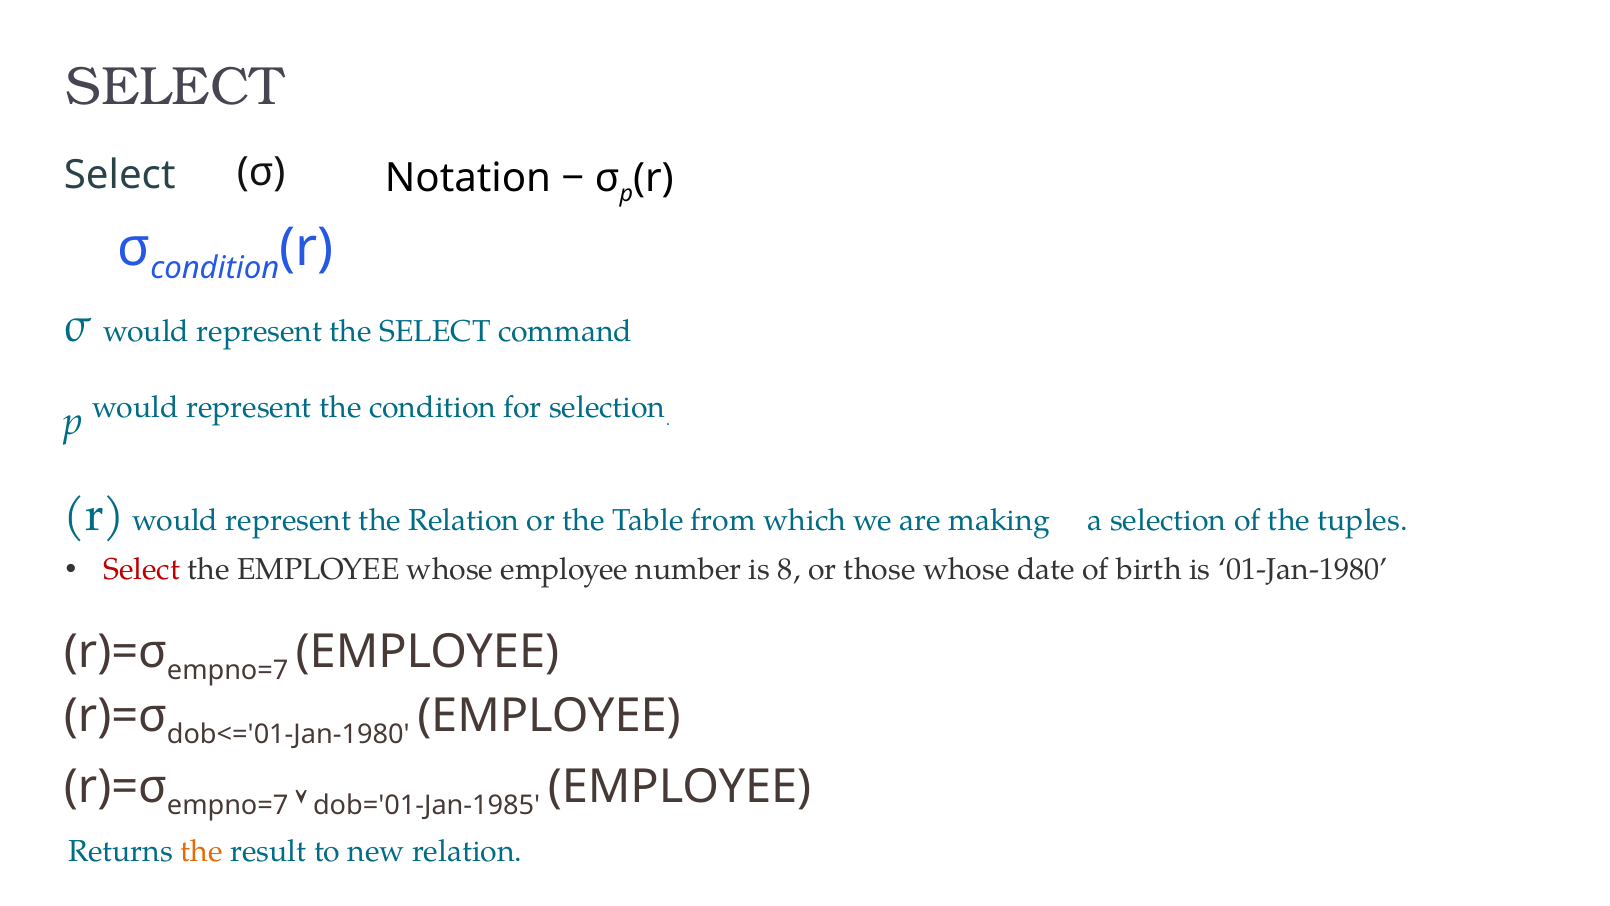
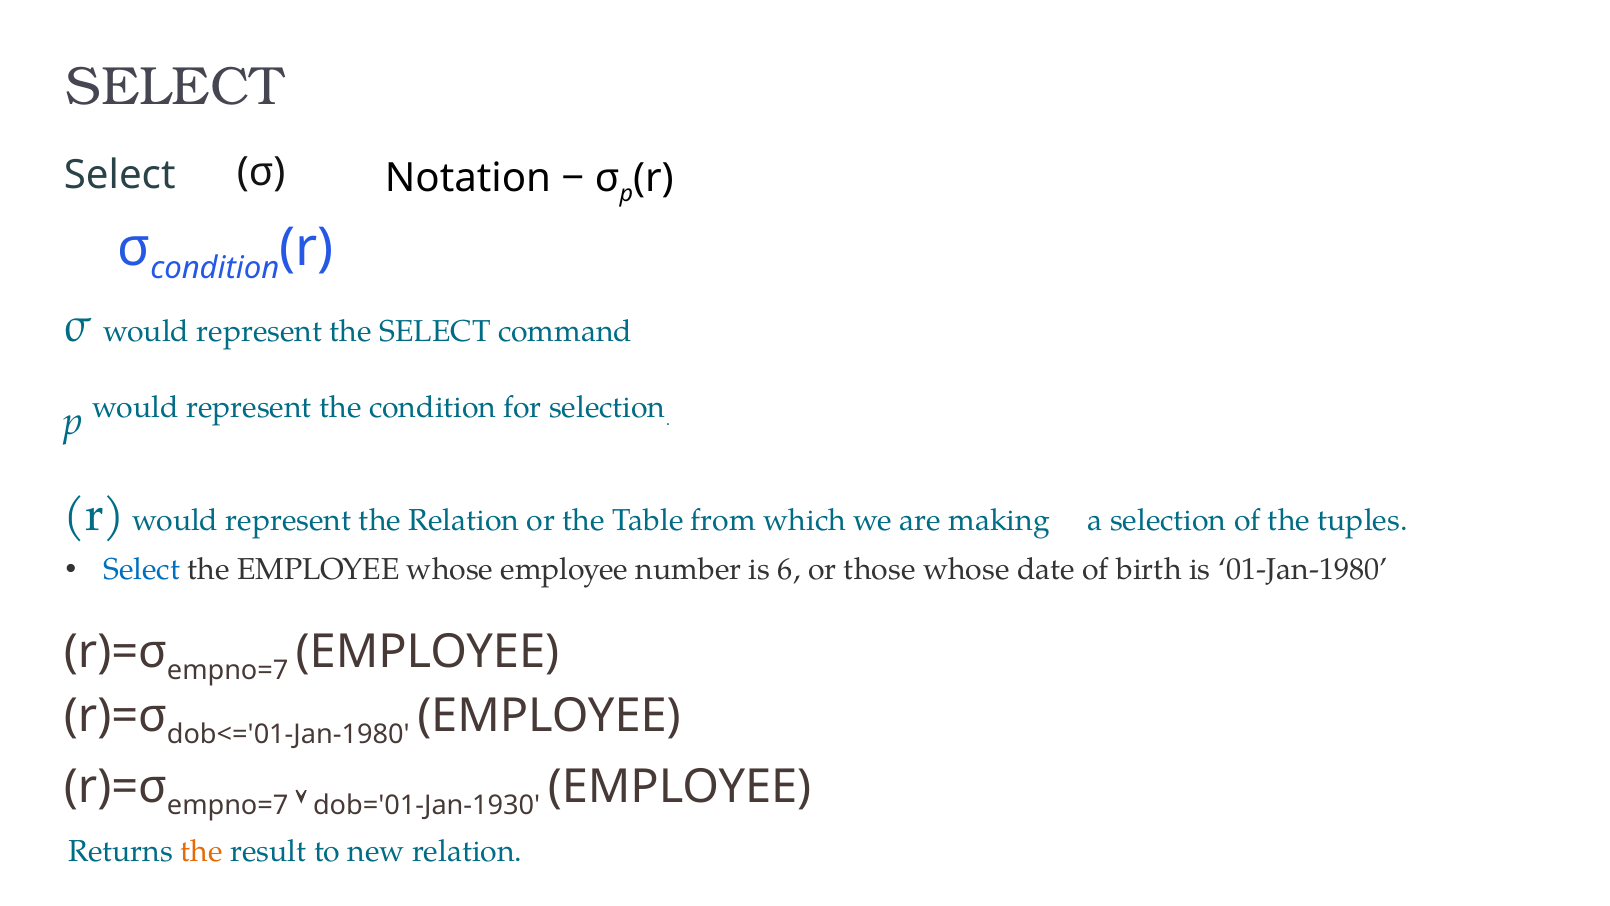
Select at (142, 569) colour: red -> blue
8: 8 -> 6
dob='01-Jan-1985: dob='01-Jan-1985 -> dob='01-Jan-1930
